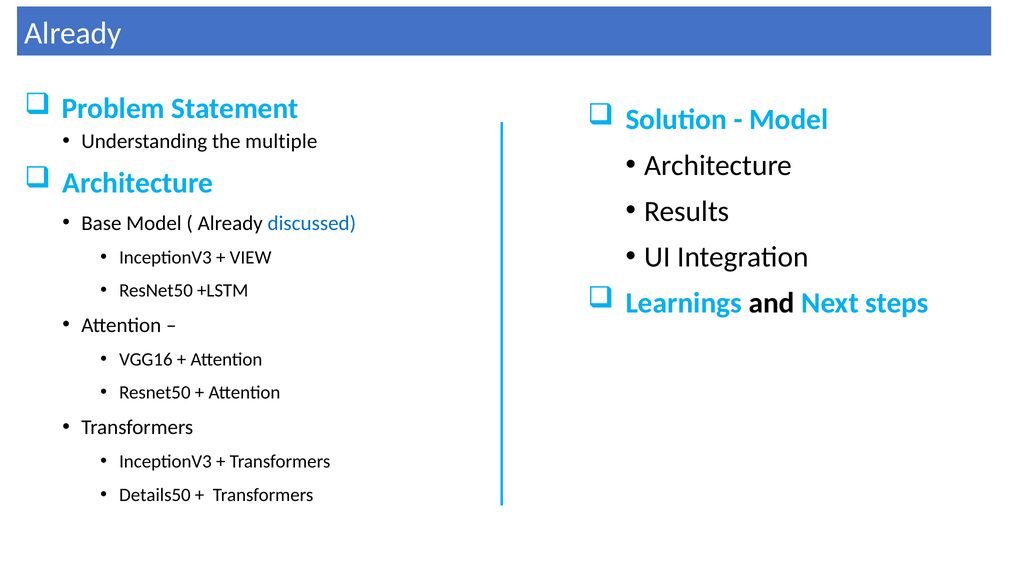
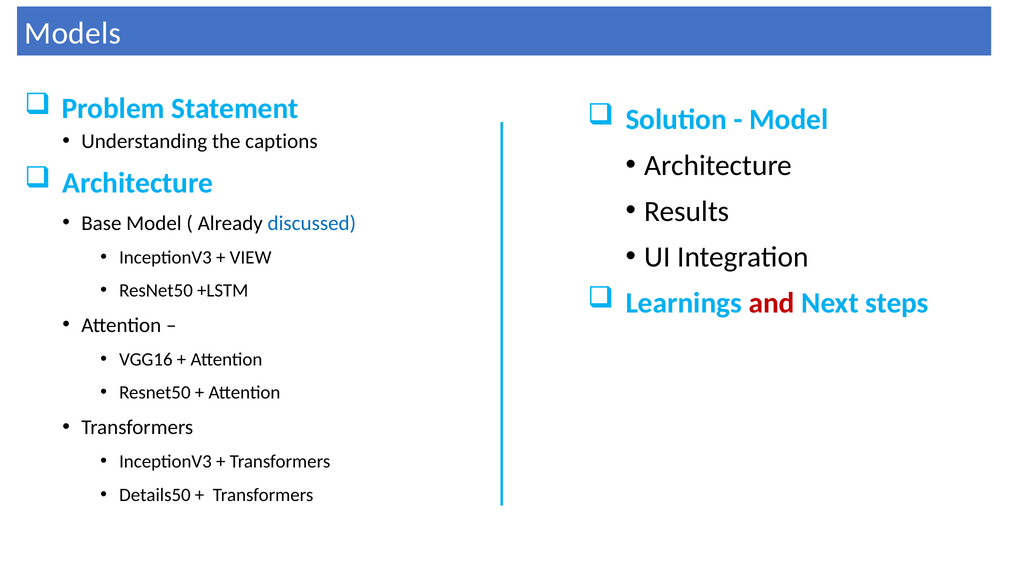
Already at (73, 33): Already -> Models
multiple: multiple -> captions
and colour: black -> red
